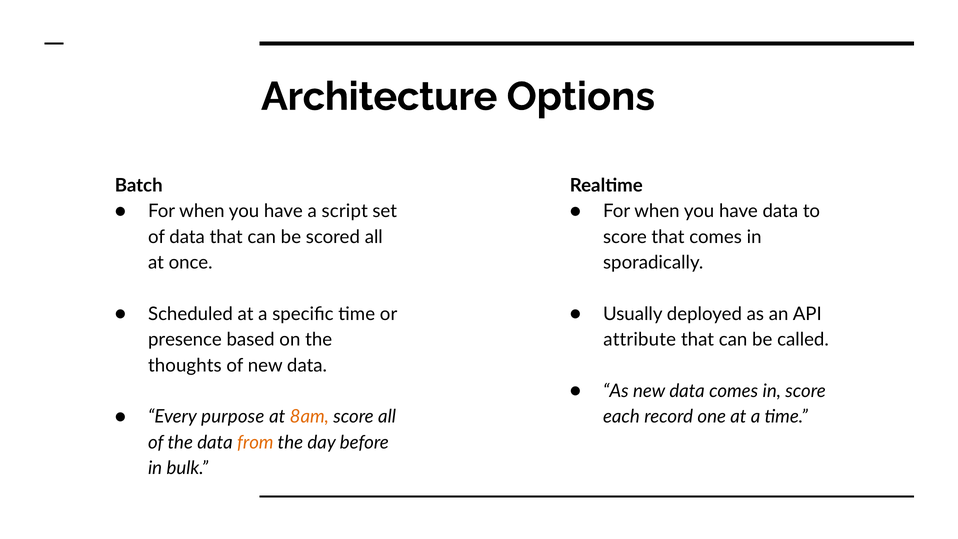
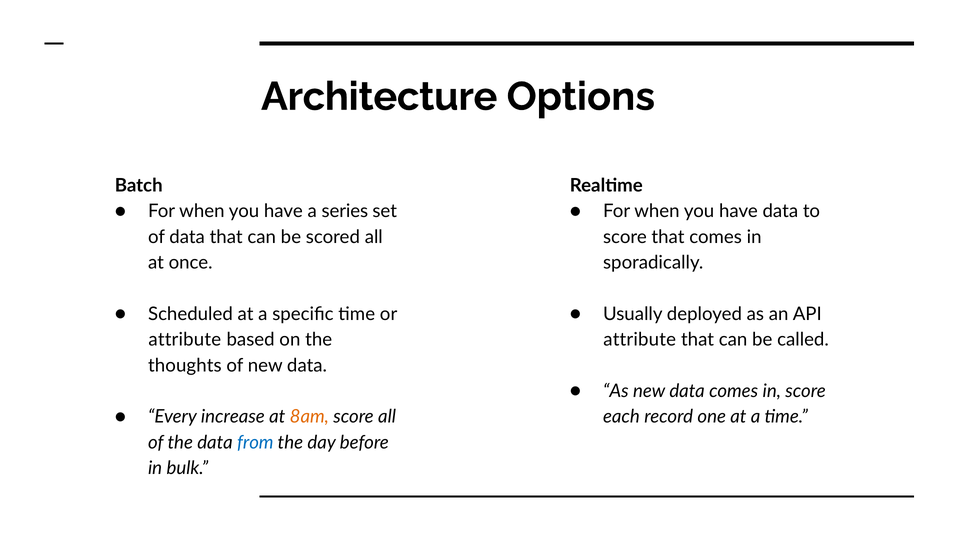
script: script -> series
presence at (185, 340): presence -> attribute
purpose: purpose -> increase
from colour: orange -> blue
